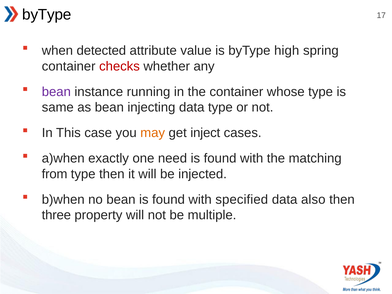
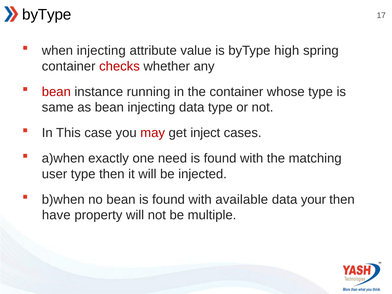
when detected: detected -> injecting
bean at (56, 92) colour: purple -> red
may colour: orange -> red
from: from -> user
specified: specified -> available
also: also -> your
three: three -> have
